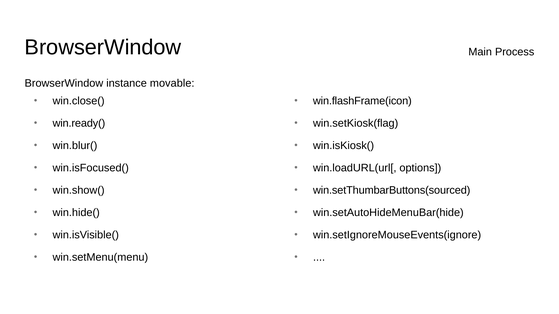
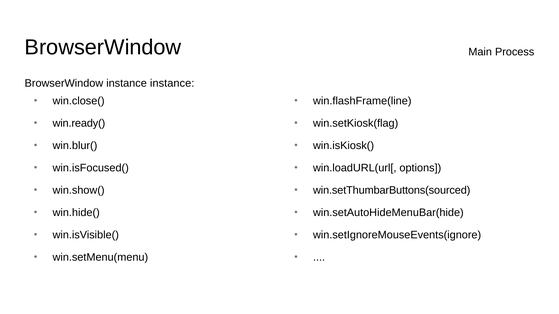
instance movable: movable -> instance
win.flashFrame(icon: win.flashFrame(icon -> win.flashFrame(line
